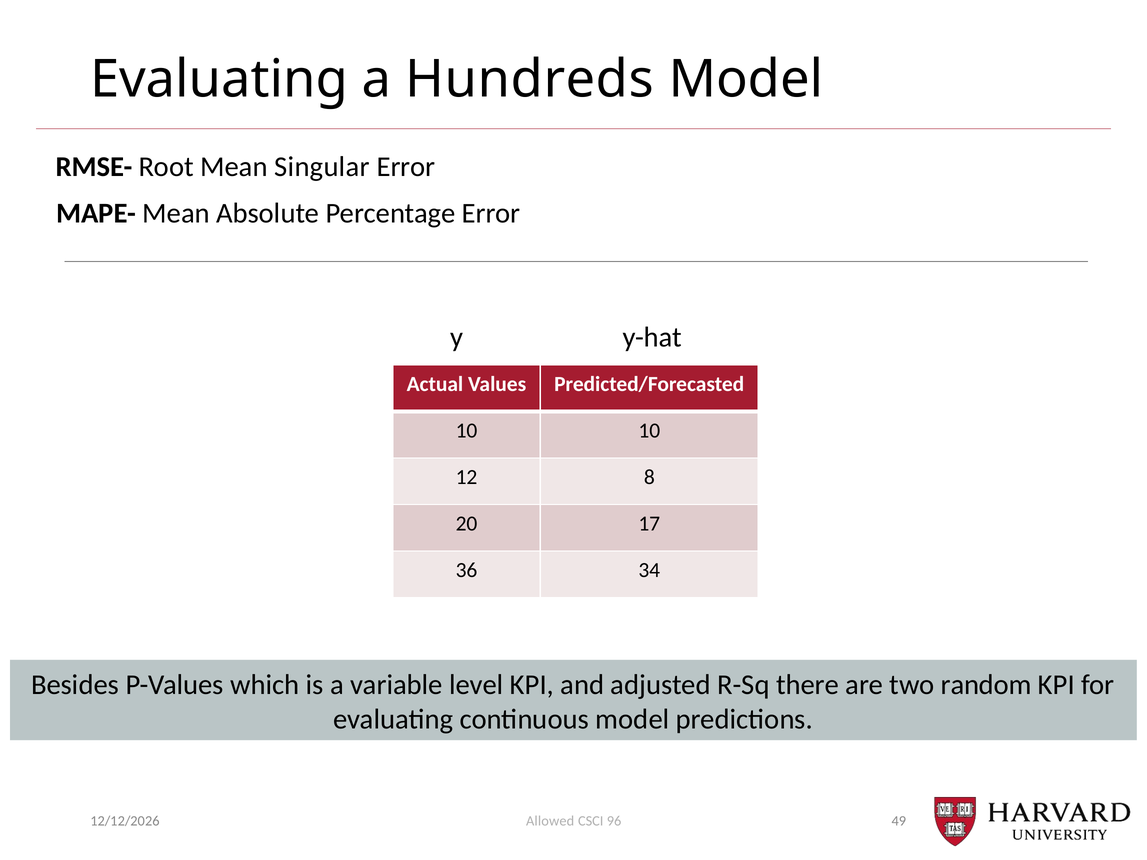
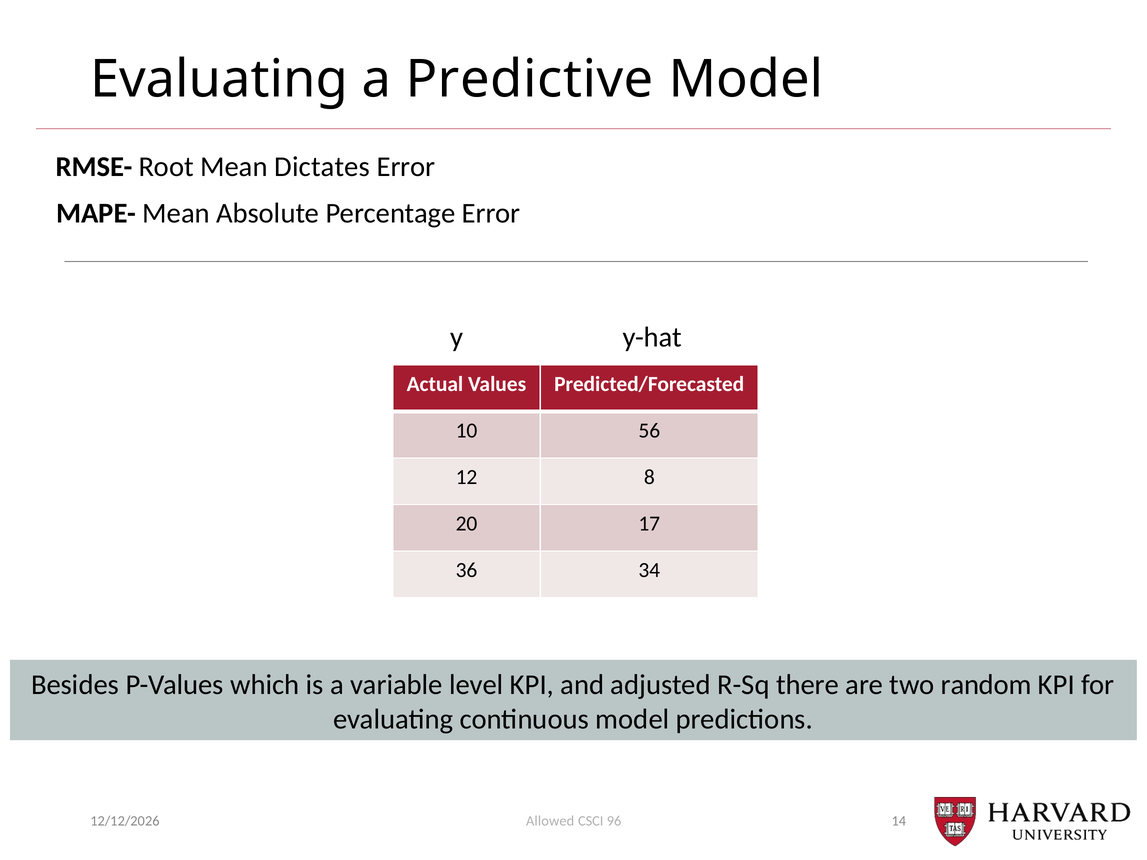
Hundreds: Hundreds -> Predictive
Singular: Singular -> Dictates
10 10: 10 -> 56
49: 49 -> 14
